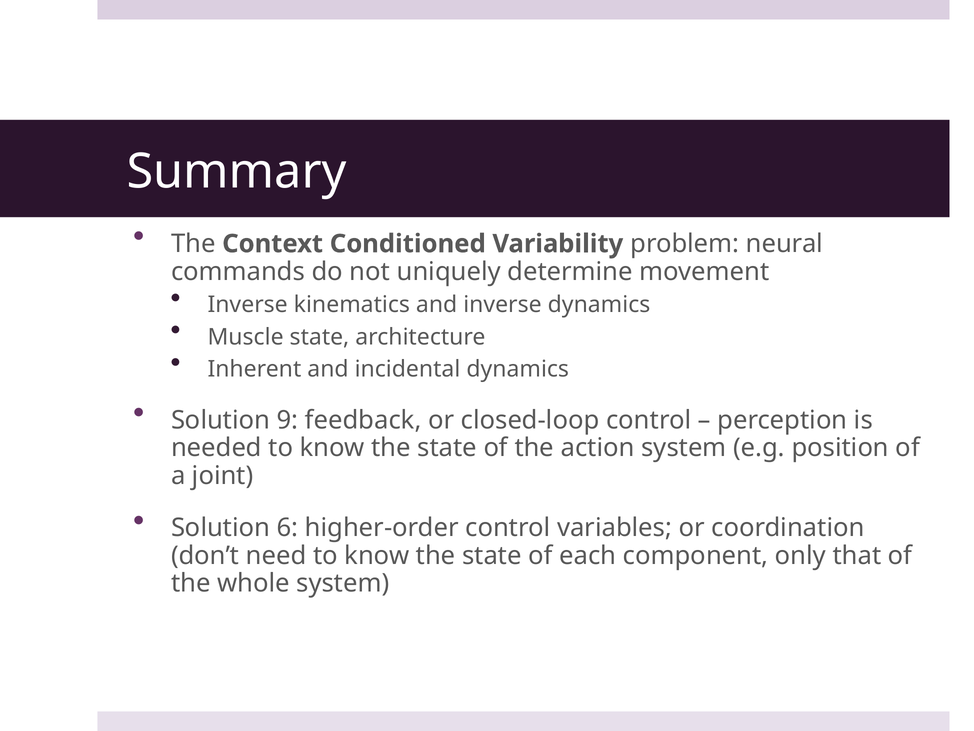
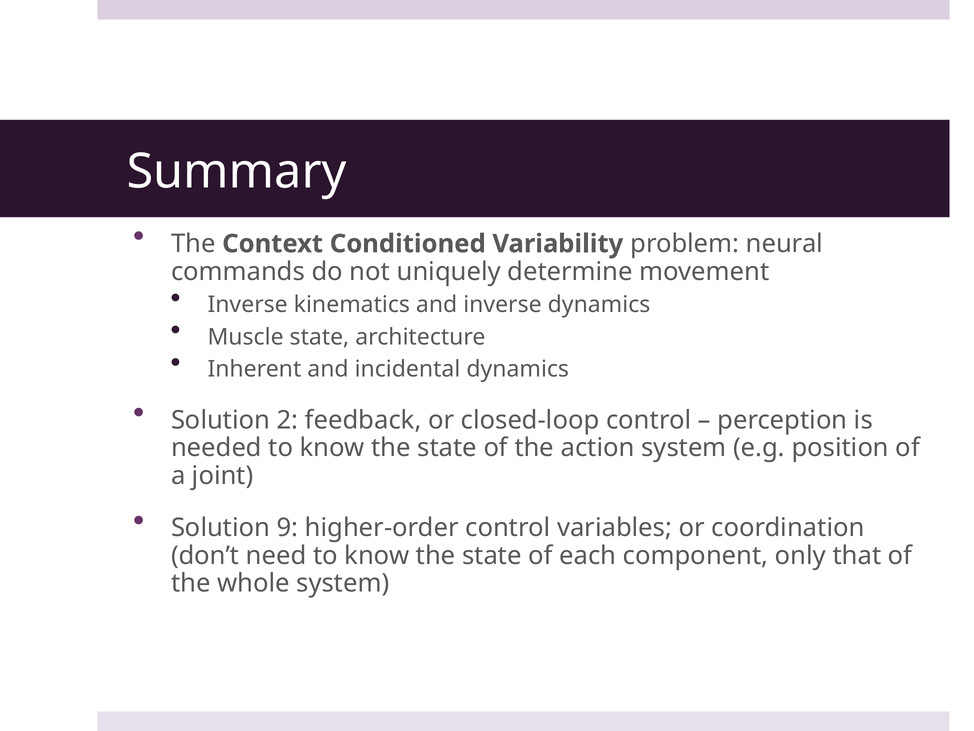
9: 9 -> 2
6: 6 -> 9
